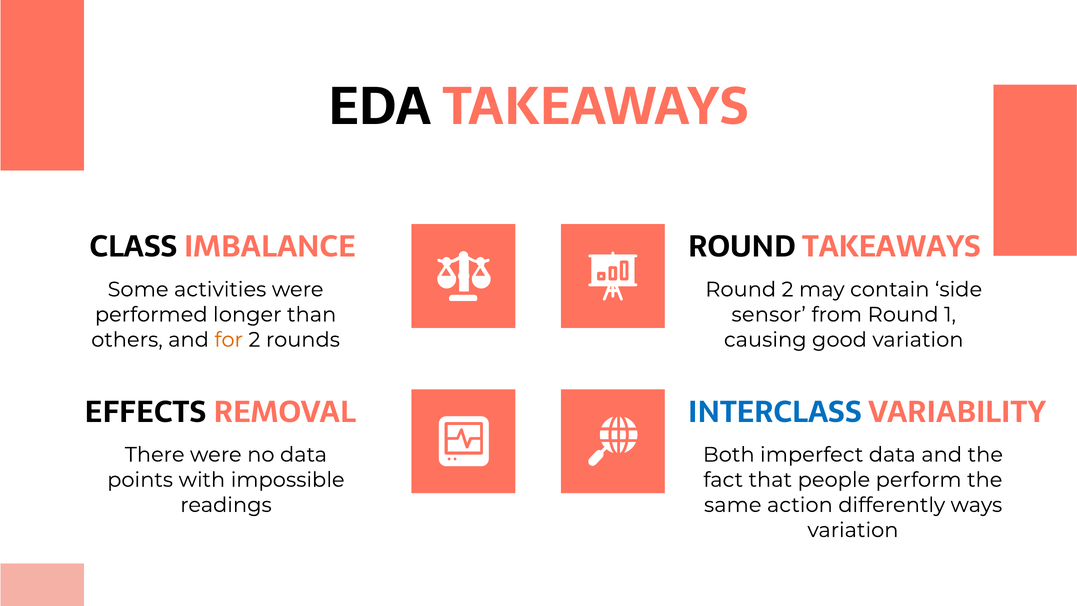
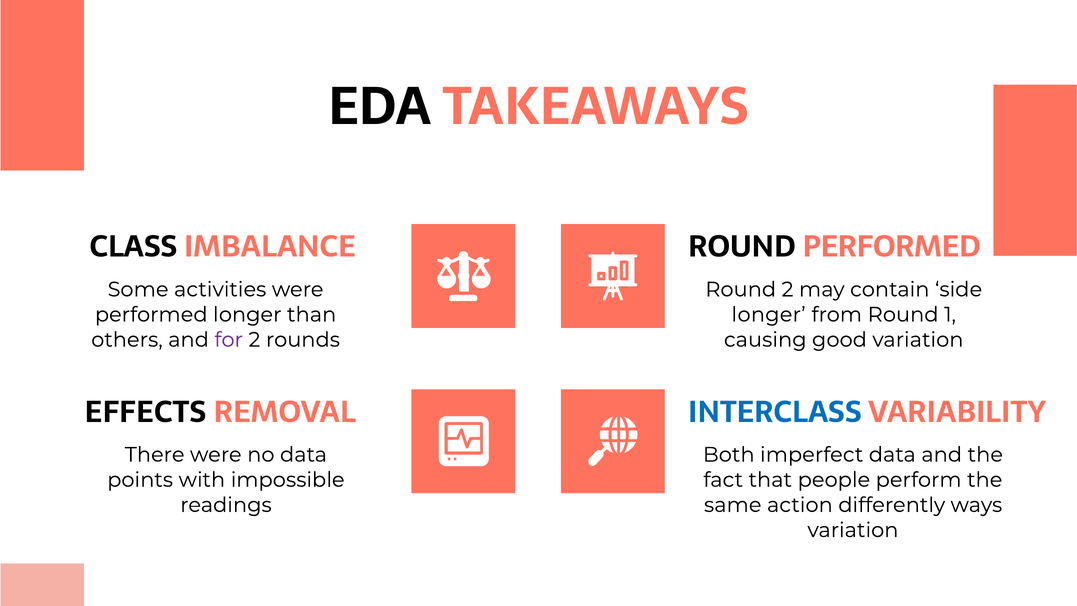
ROUND TAKEAWAYS: TAKEAWAYS -> PERFORMED
sensor at (769, 315): sensor -> longer
for colour: orange -> purple
